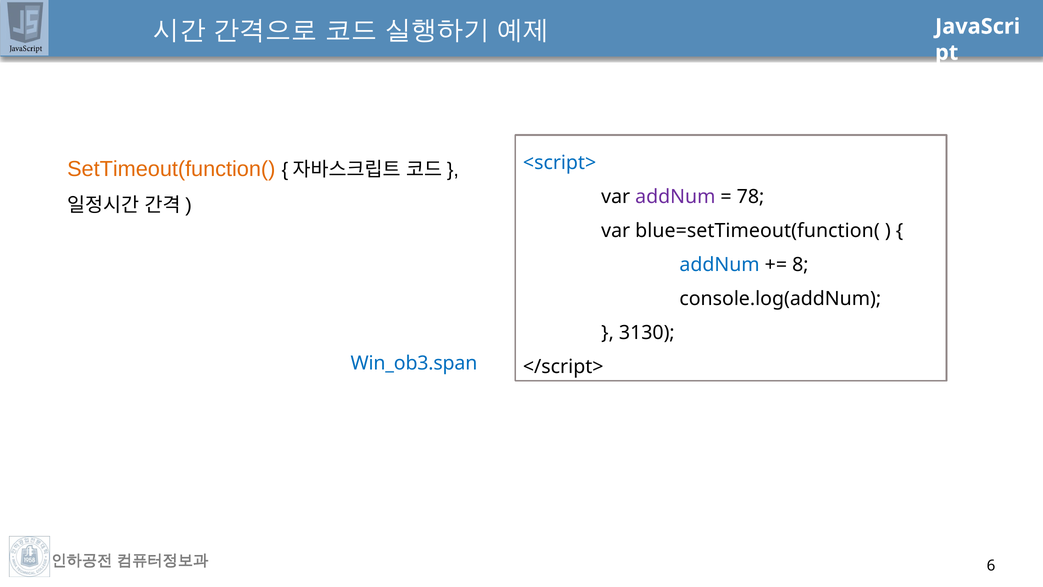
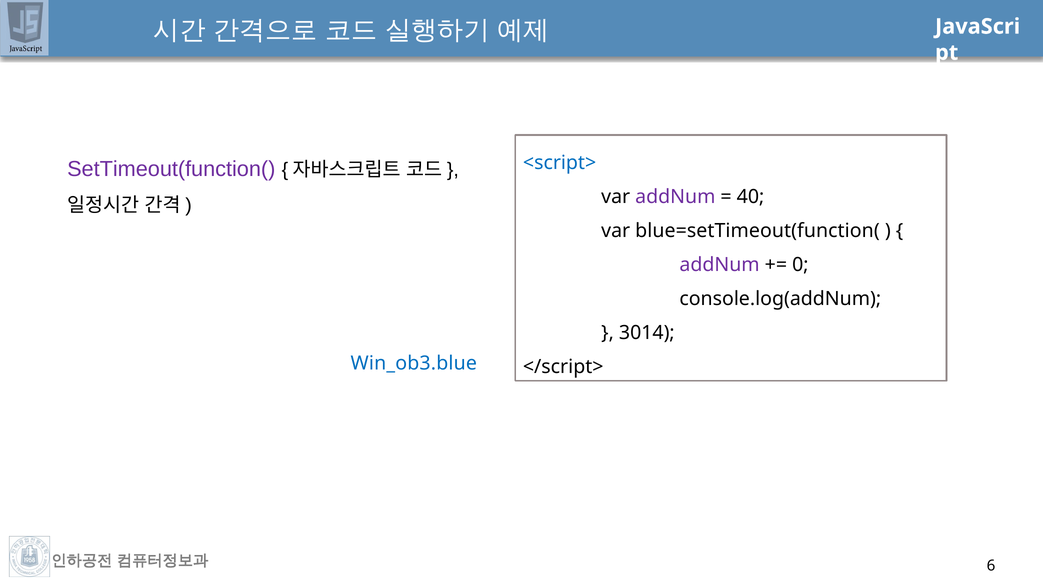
SetTimeout(function( colour: orange -> purple
78: 78 -> 40
addNum at (720, 264) colour: blue -> purple
8: 8 -> 0
3130: 3130 -> 3014
Win_ob3.span: Win_ob3.span -> Win_ob3.blue
